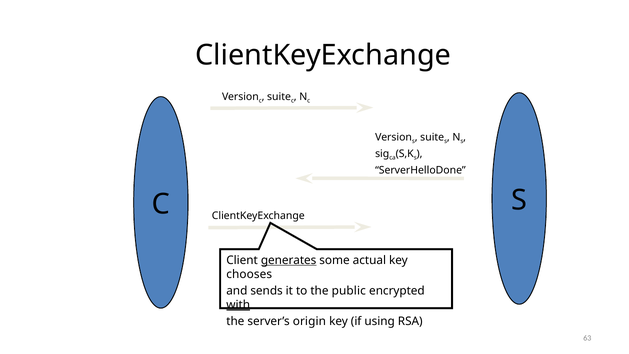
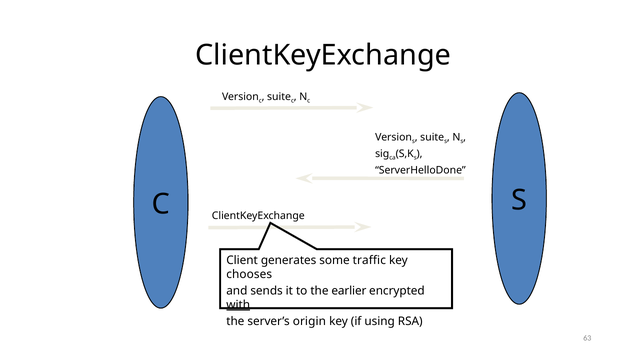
generates underline: present -> none
actual: actual -> traffic
public: public -> earlier
